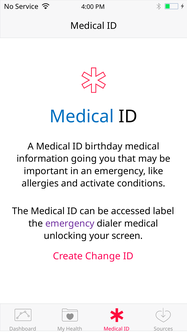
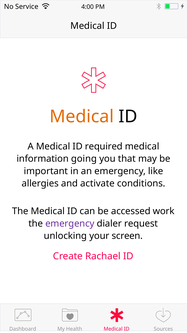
Medical at (82, 116) colour: blue -> orange
birthday: birthday -> required
label: label -> work
dialer medical: medical -> request
Change: Change -> Rachael
